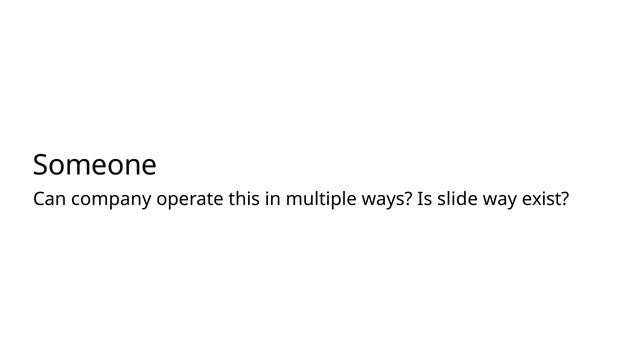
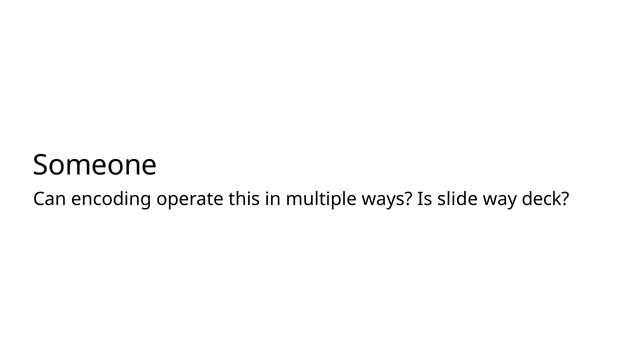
company: company -> encoding
exist: exist -> deck
